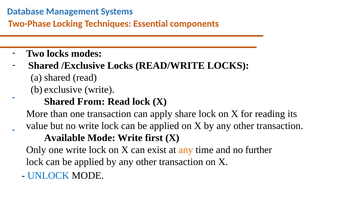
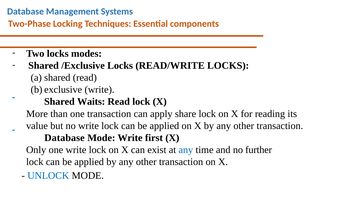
From: From -> Waits
Available at (65, 138): Available -> Database
any at (186, 150) colour: orange -> blue
